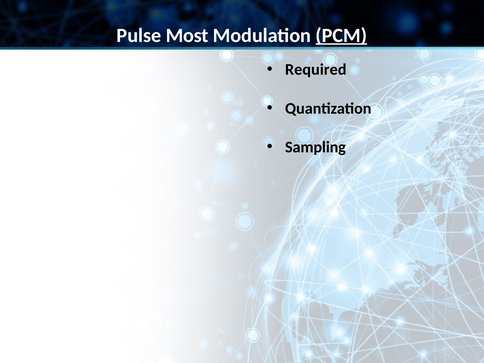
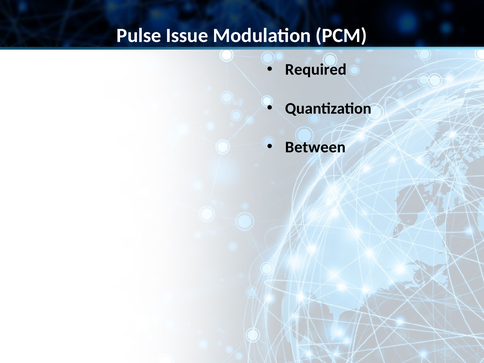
Most: Most -> Issue
PCM underline: present -> none
Sampling: Sampling -> Between
